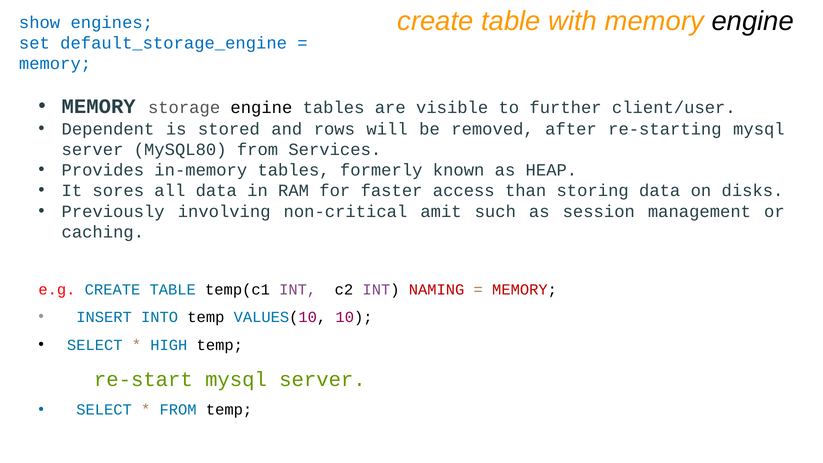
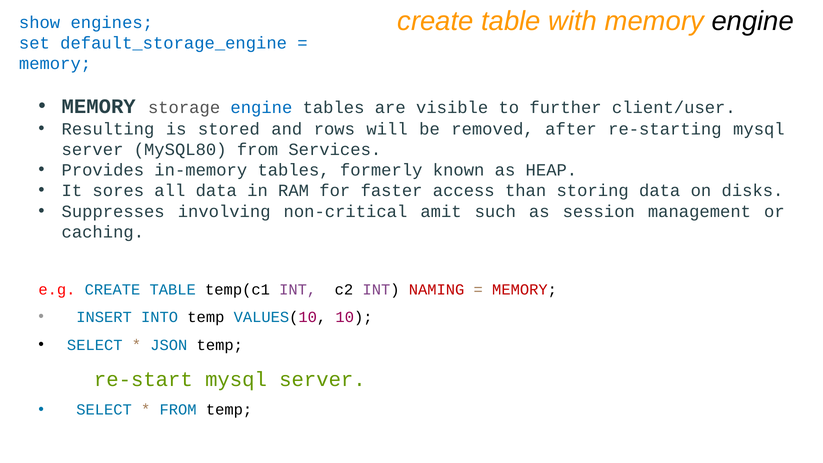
engine at (261, 108) colour: black -> blue
Dependent: Dependent -> Resulting
Previously: Previously -> Suppresses
HIGH: HIGH -> JSON
